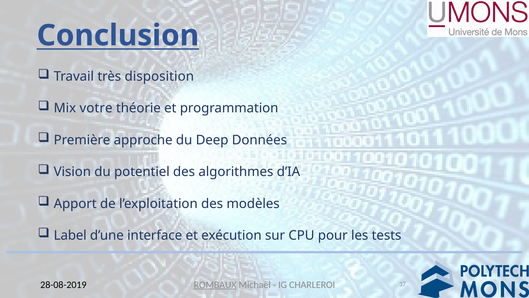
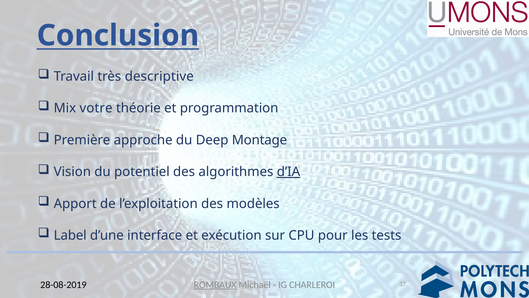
disposition: disposition -> descriptive
Données: Données -> Montage
d’IA underline: none -> present
